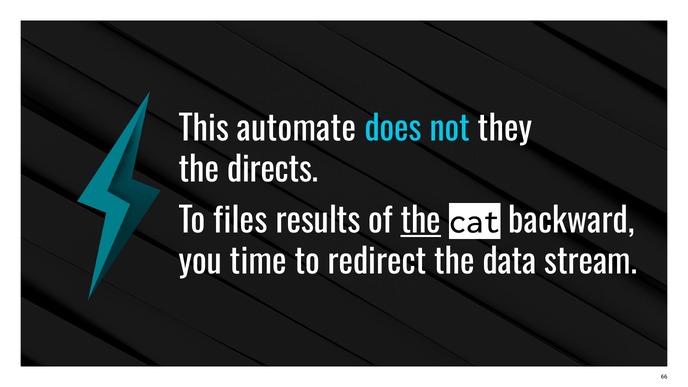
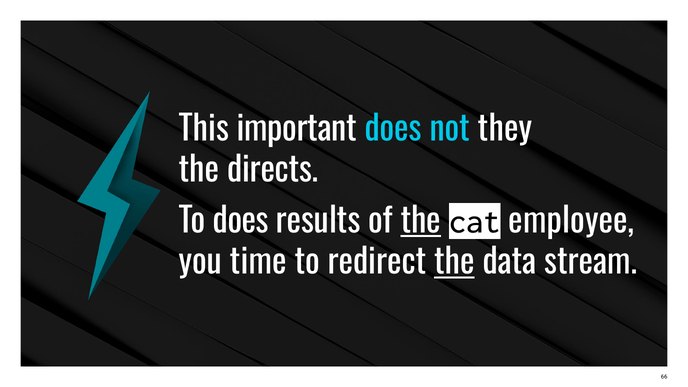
automate: automate -> important
To files: files -> does
backward: backward -> employee
the at (454, 263) underline: none -> present
